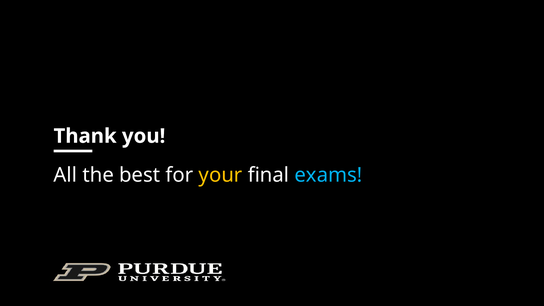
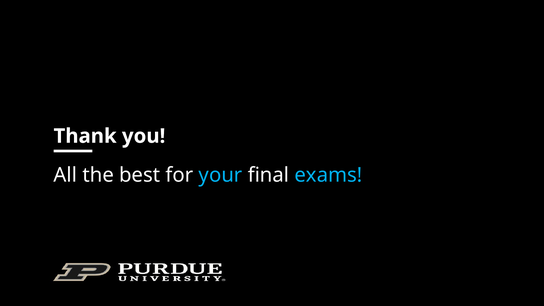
your colour: yellow -> light blue
